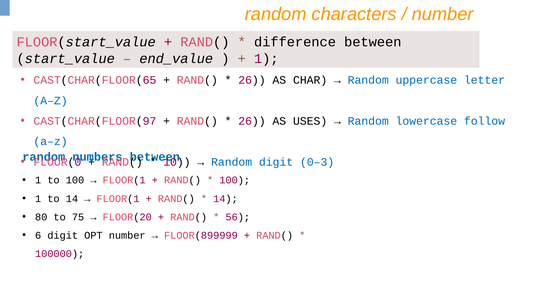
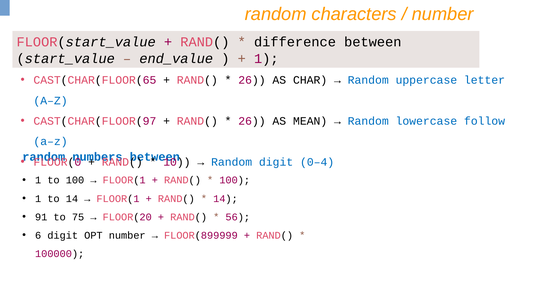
USES: USES -> MEAN
0–3: 0–3 -> 0–4
80: 80 -> 91
